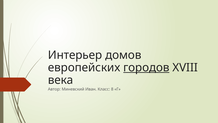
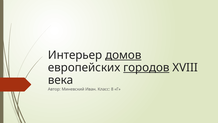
домов underline: none -> present
